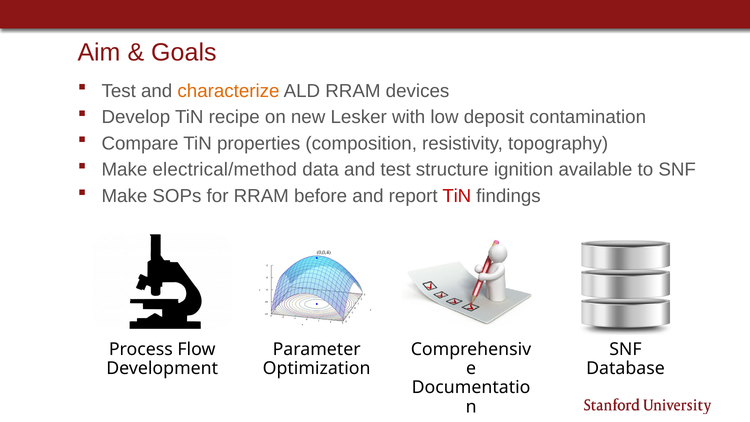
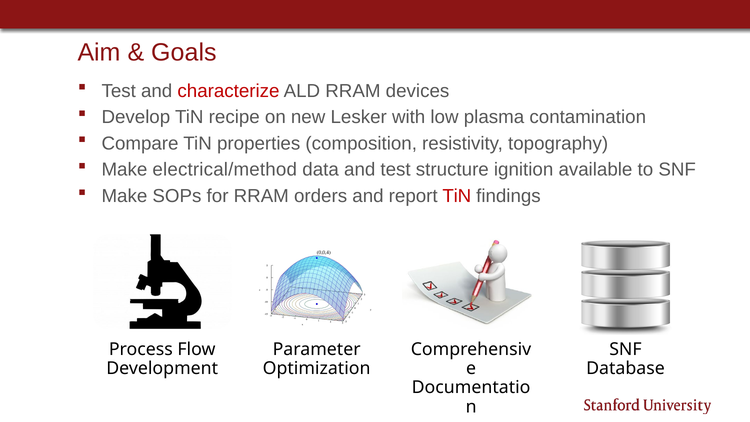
characterize colour: orange -> red
deposit: deposit -> plasma
before: before -> orders
